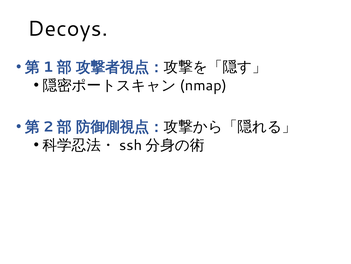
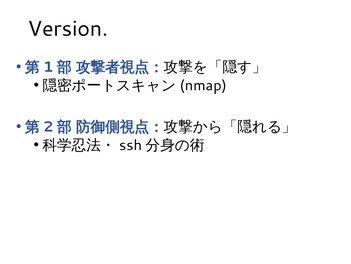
Decoys: Decoys -> Version
